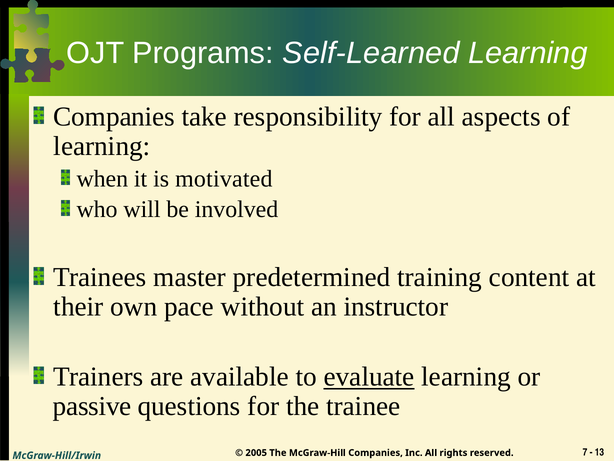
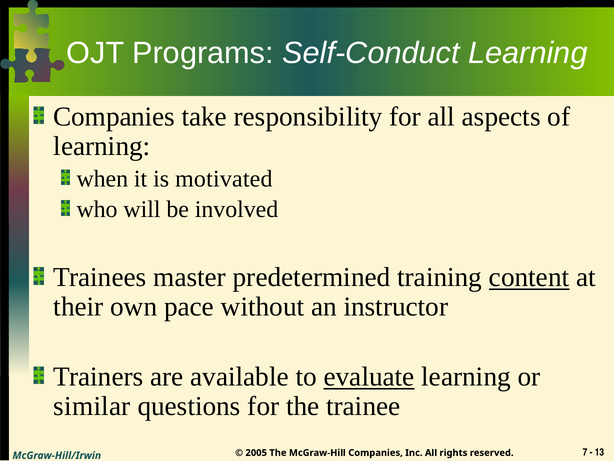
Self-Learned: Self-Learned -> Self-Conduct
content underline: none -> present
passive: passive -> similar
